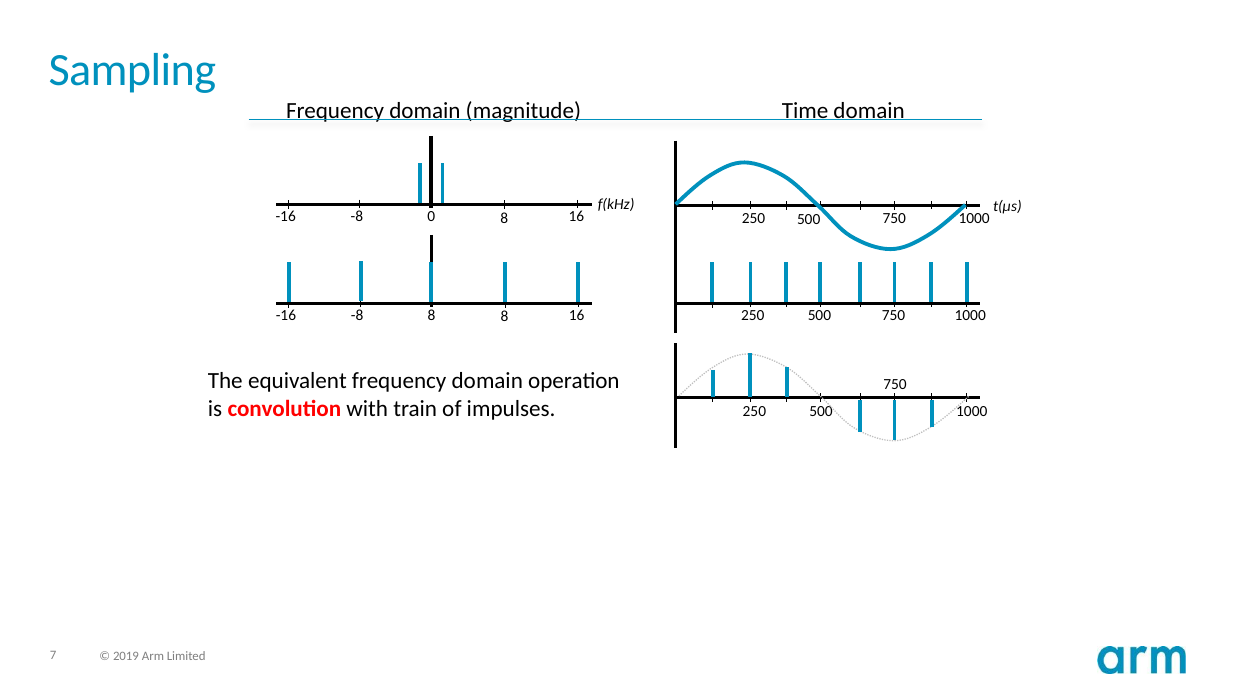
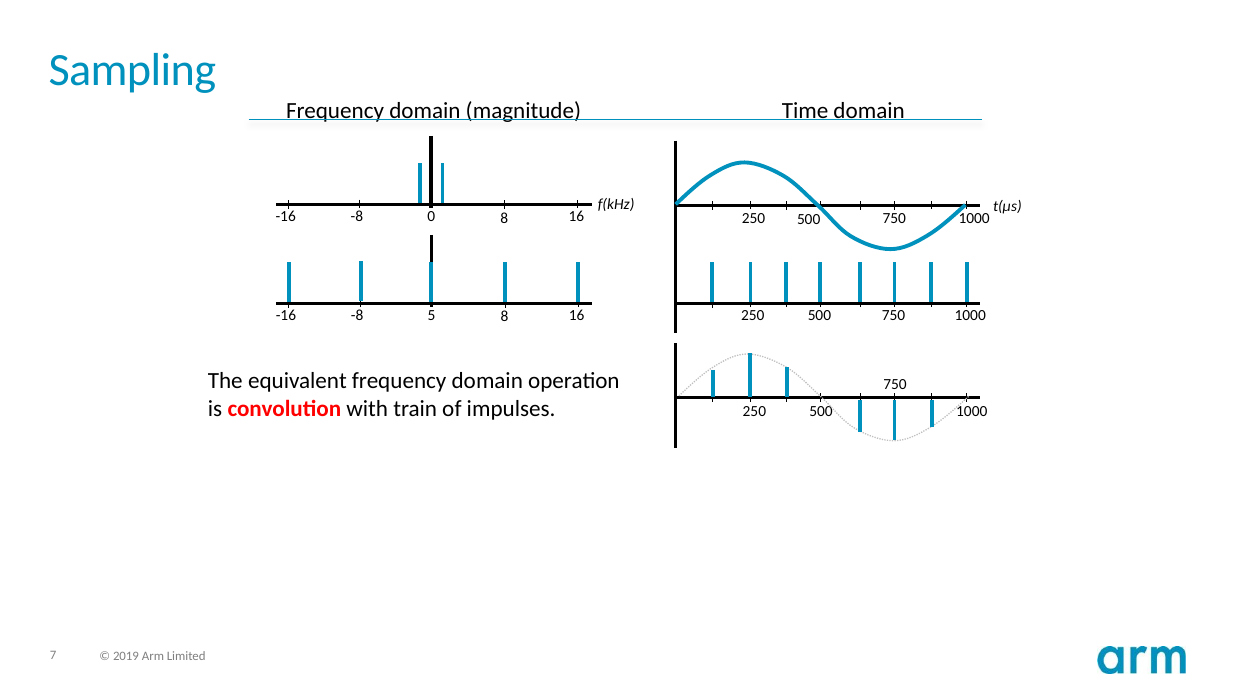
-8 8: 8 -> 5
